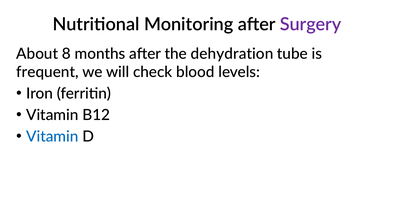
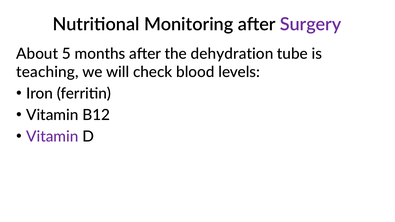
8: 8 -> 5
frequent: frequent -> teaching
Vitamin at (52, 137) colour: blue -> purple
